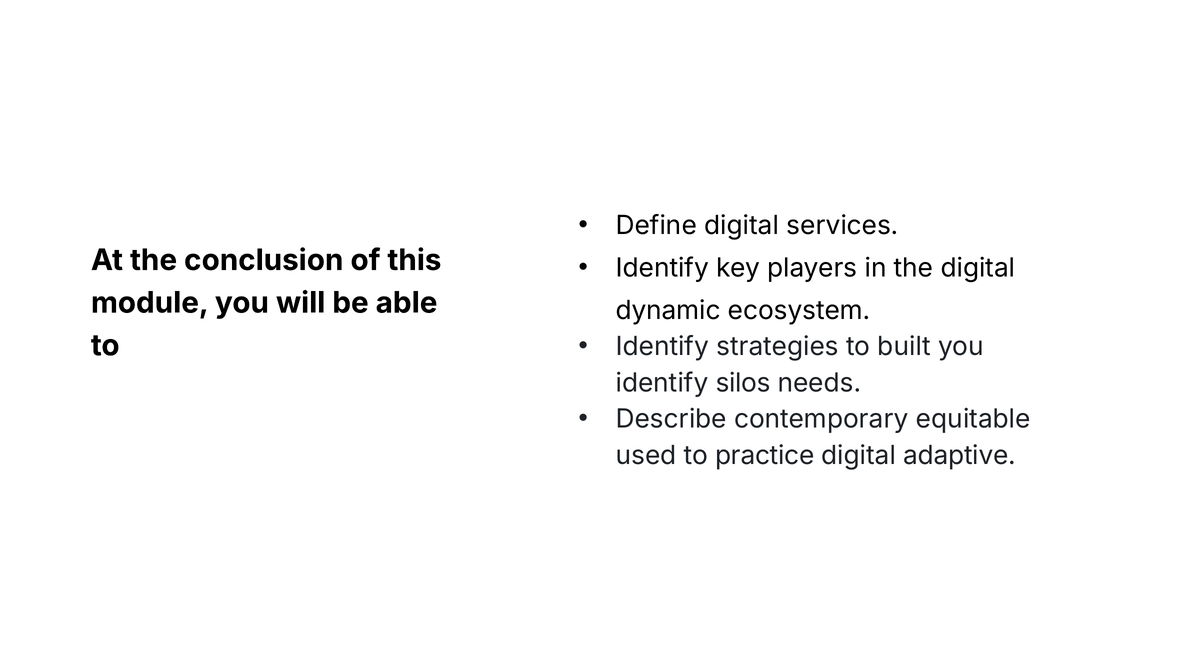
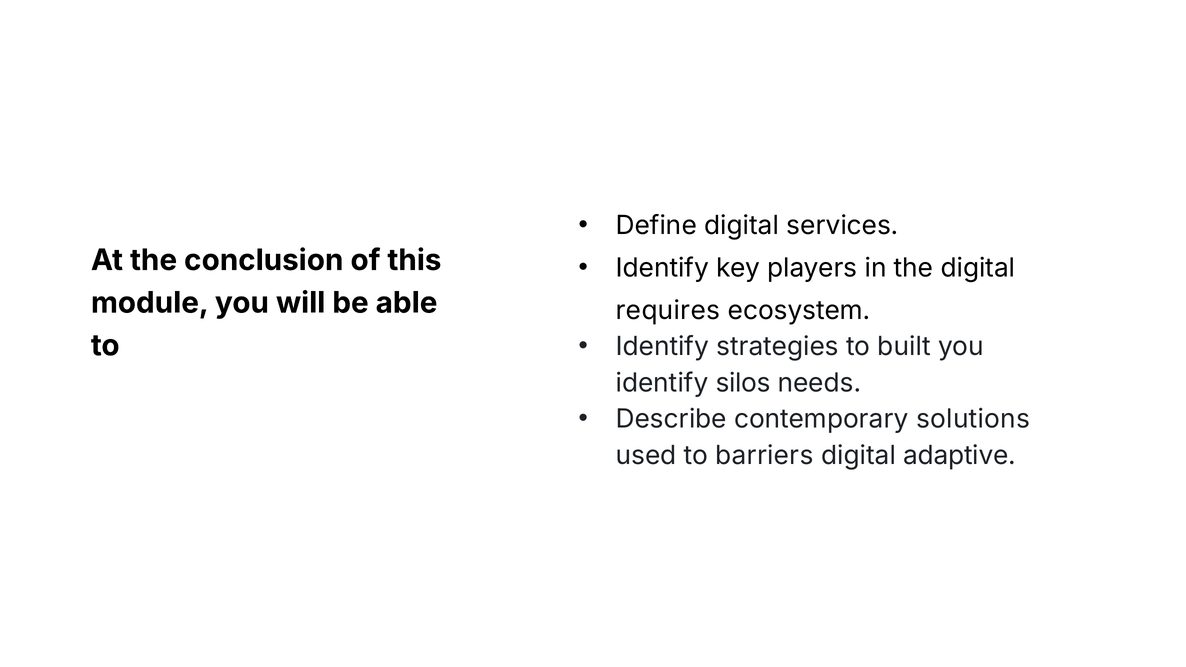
dynamic: dynamic -> requires
equitable: equitable -> solutions
practice: practice -> barriers
